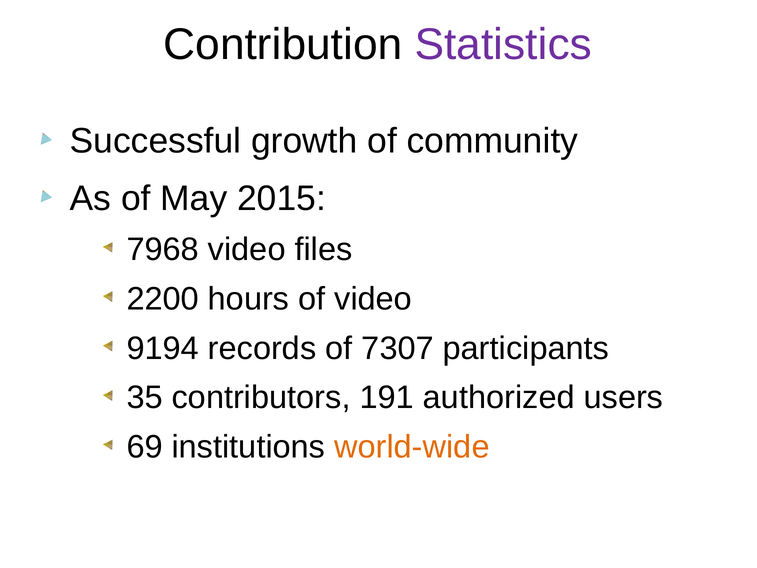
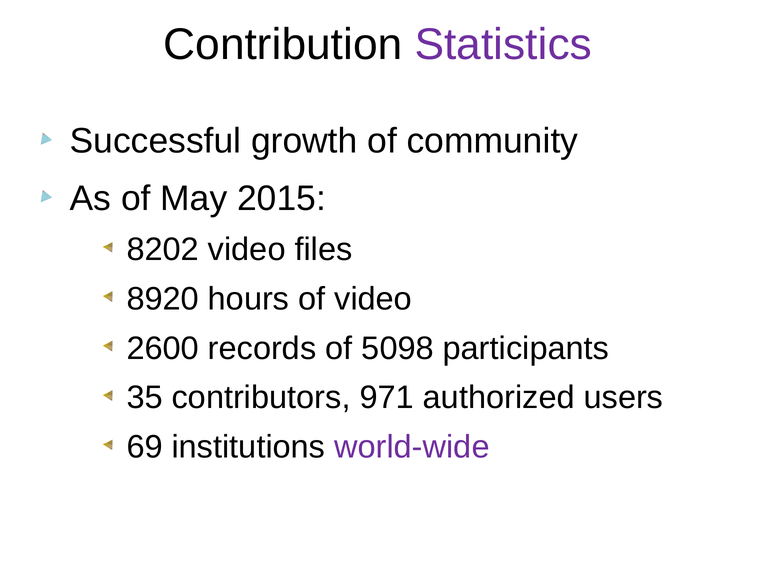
7968: 7968 -> 8202
2200: 2200 -> 8920
9194: 9194 -> 2600
7307: 7307 -> 5098
191: 191 -> 971
world-wide colour: orange -> purple
